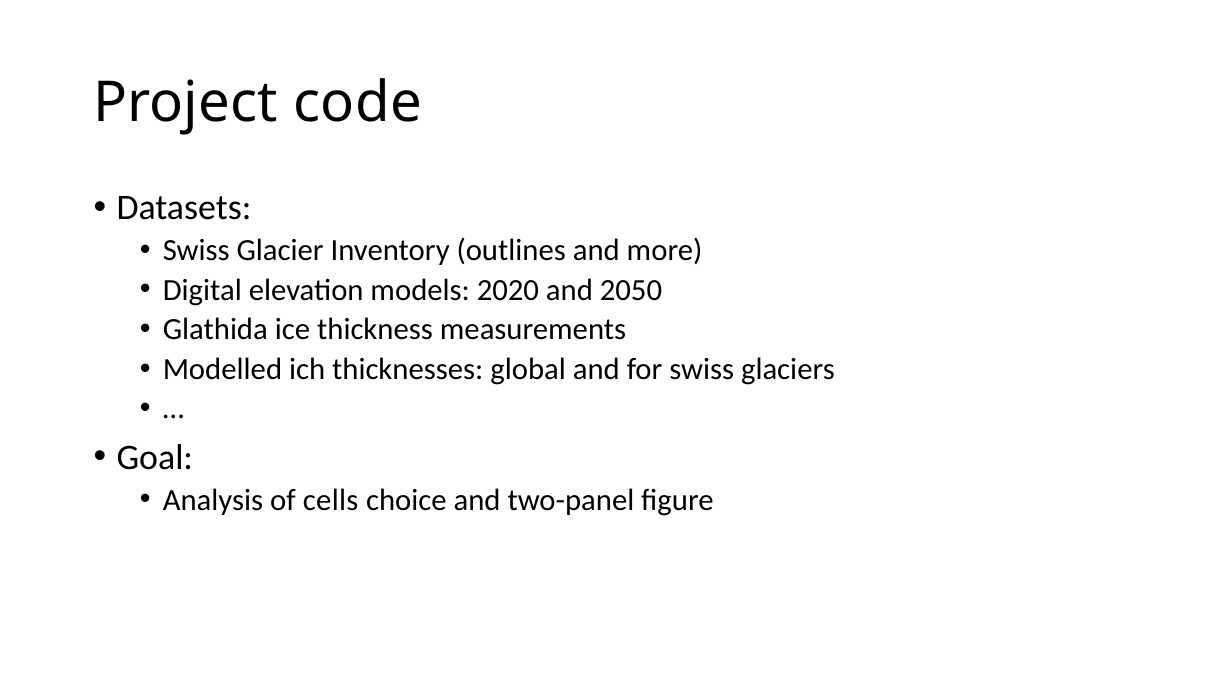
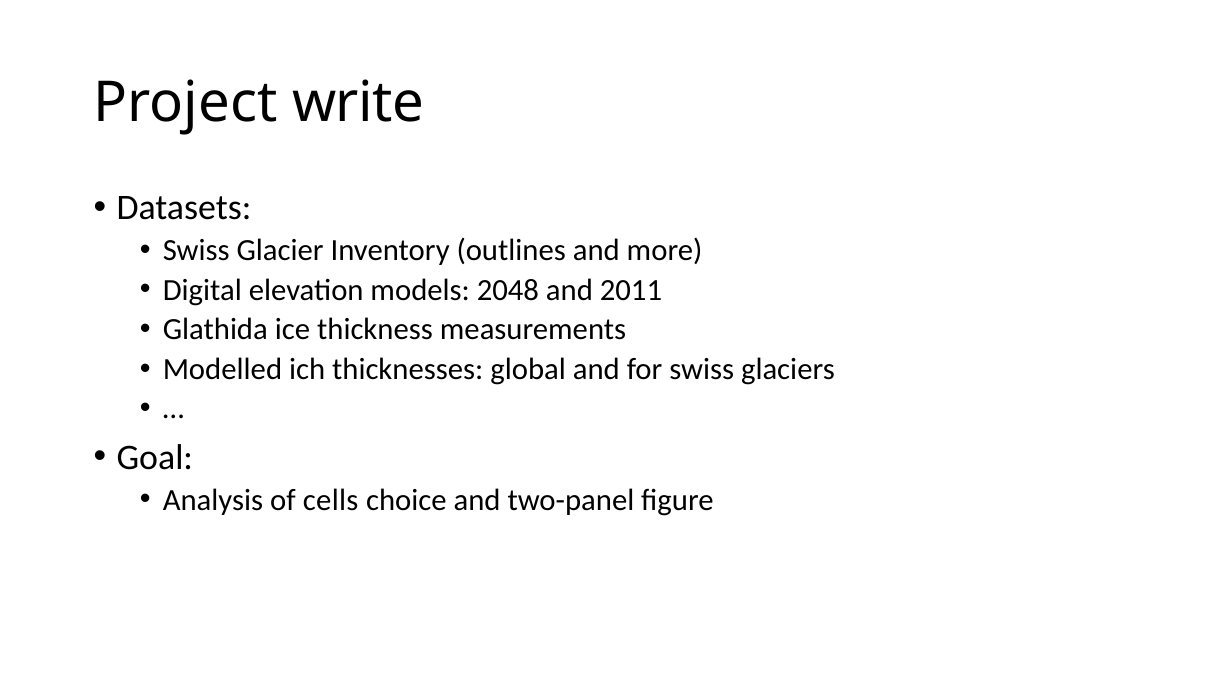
code: code -> write
2020: 2020 -> 2048
2050: 2050 -> 2011
